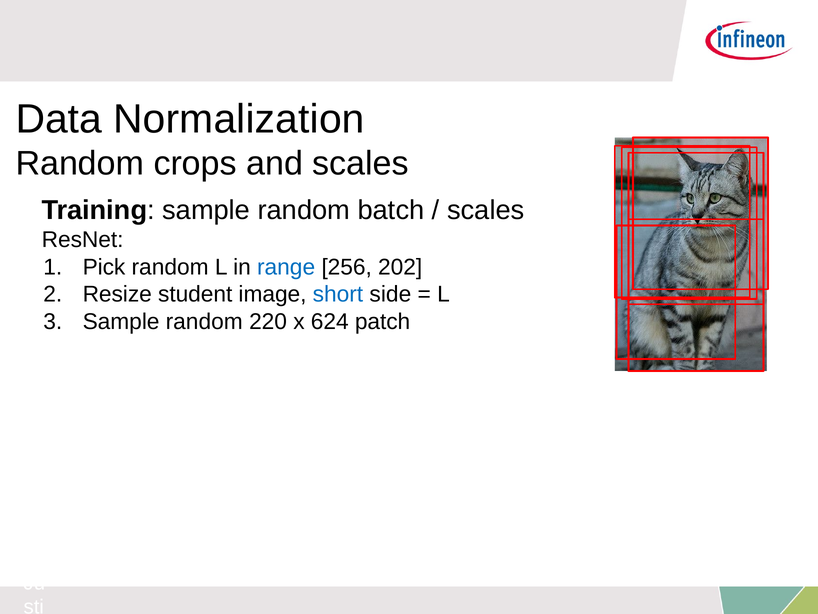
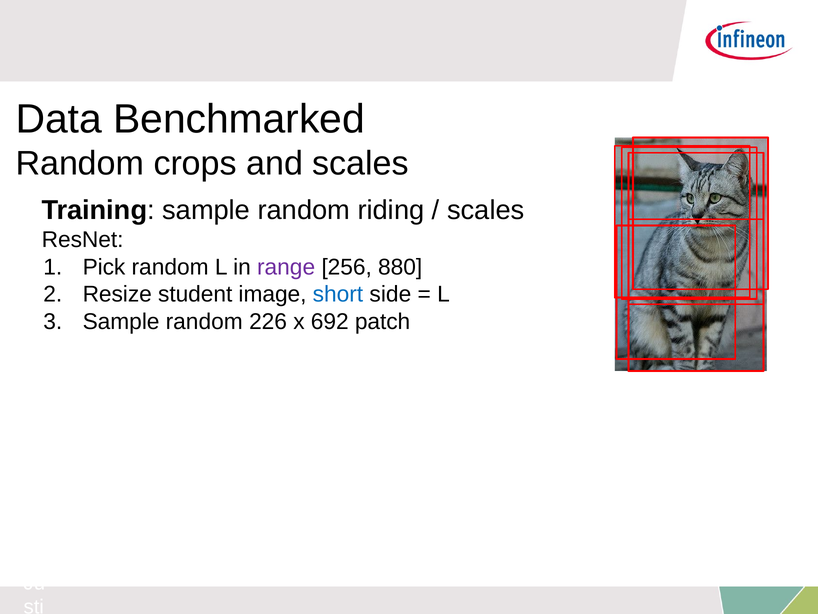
Normalization: Normalization -> Benchmarked
batch: batch -> riding
range colour: blue -> purple
202: 202 -> 880
220: 220 -> 226
624: 624 -> 692
